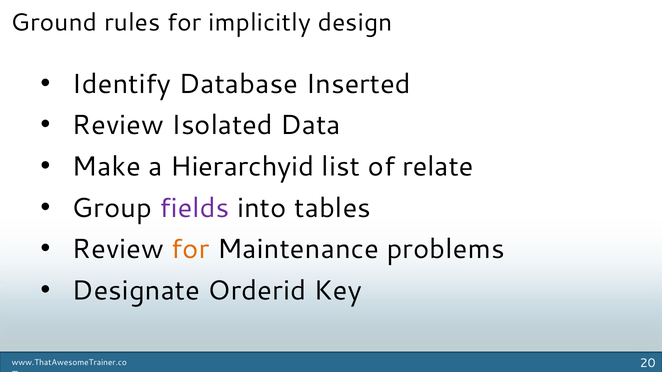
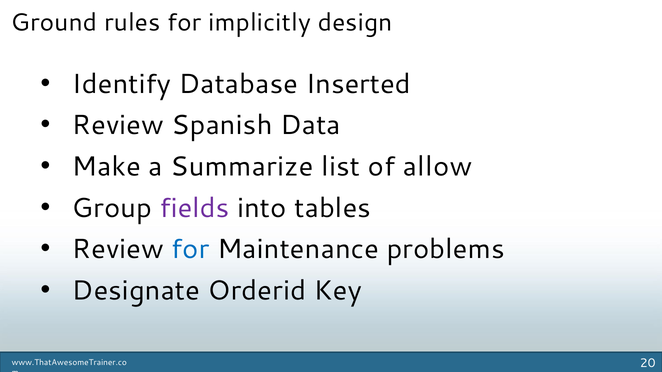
Isolated: Isolated -> Spanish
Hierarchyid: Hierarchyid -> Summarize
relate: relate -> allow
for at (190, 250) colour: orange -> blue
